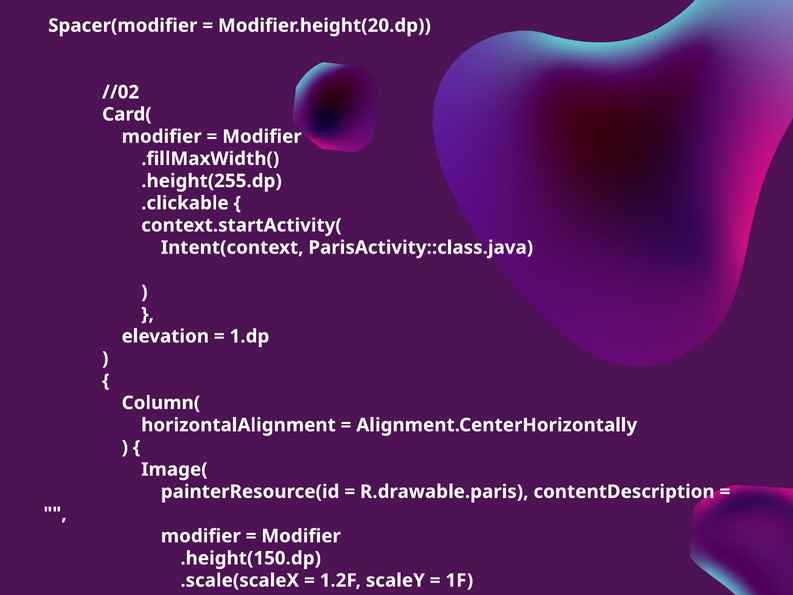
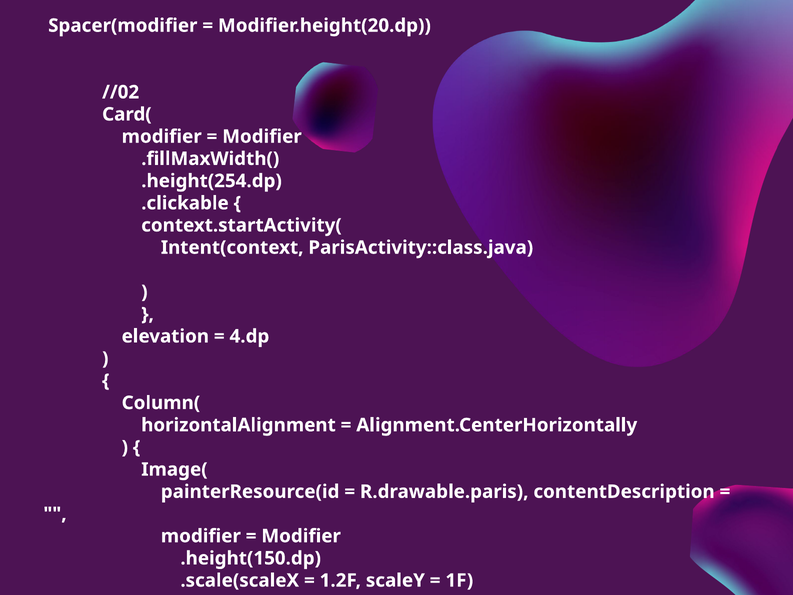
.height(255.dp: .height(255.dp -> .height(254.dp
1.dp: 1.dp -> 4.dp
